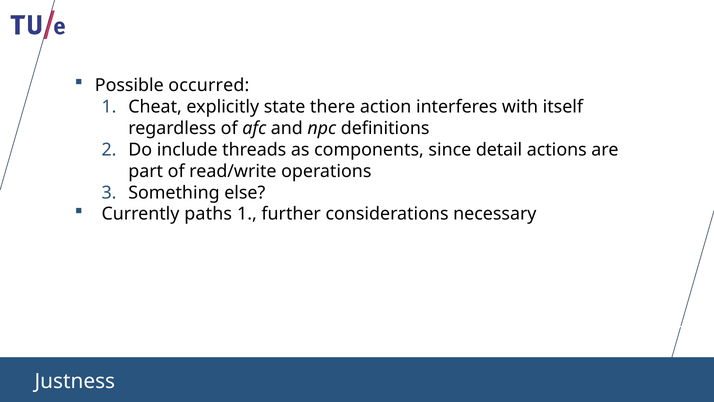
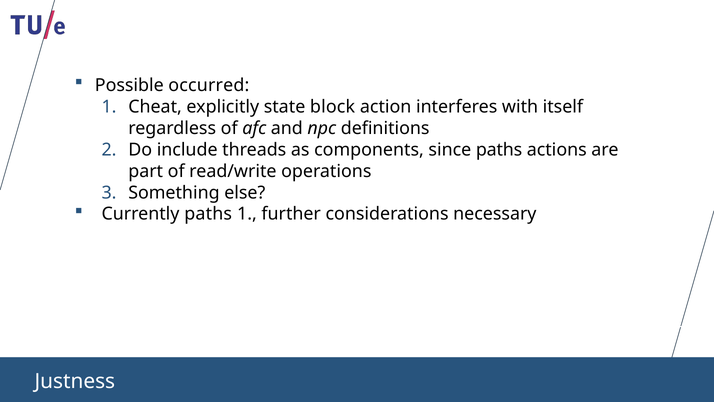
there: there -> block
since detail: detail -> paths
